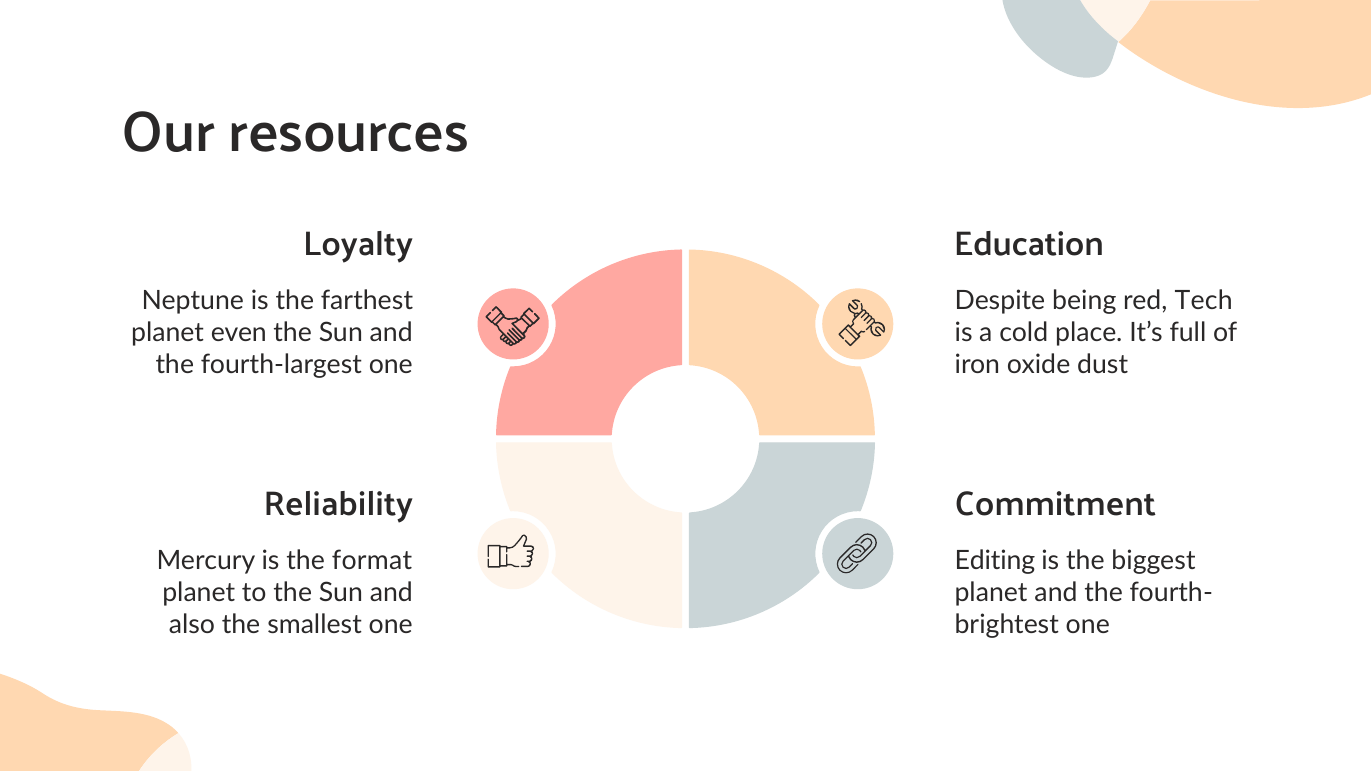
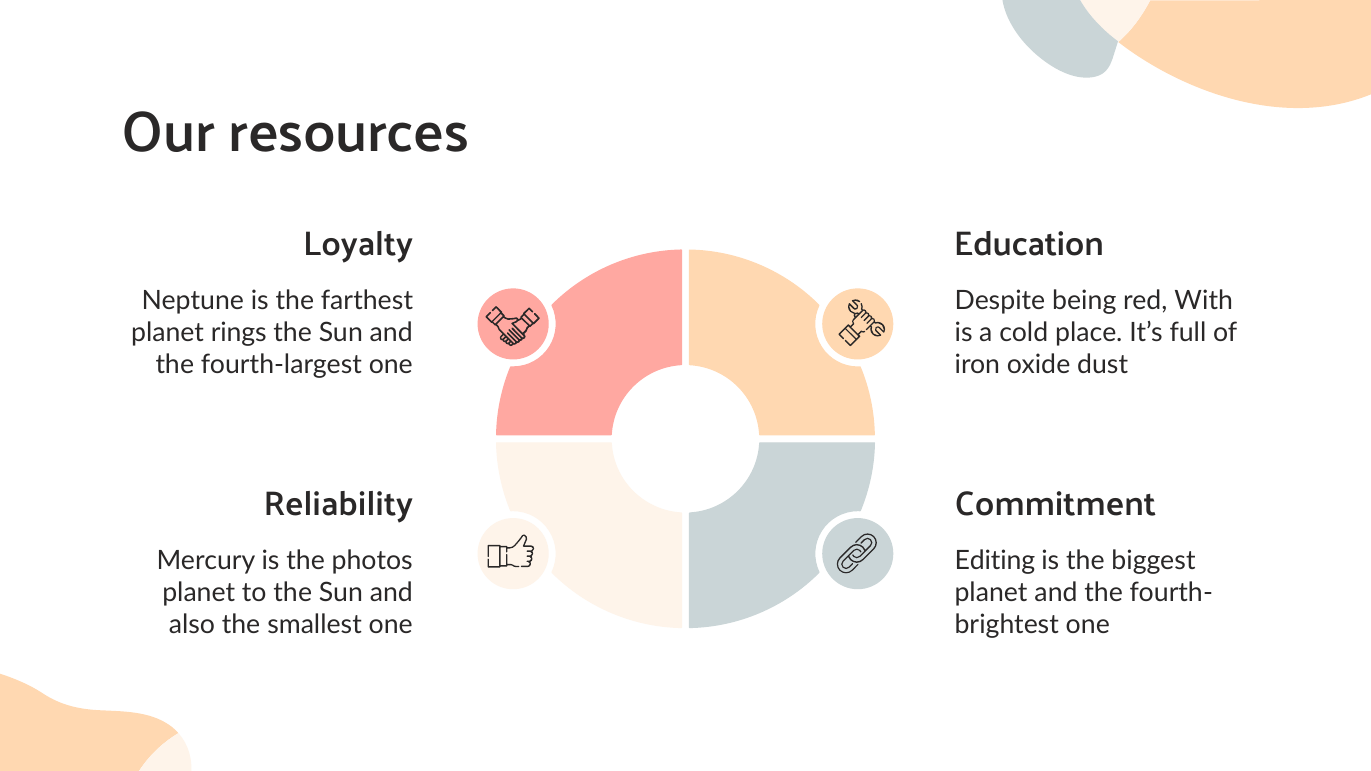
Tech: Tech -> With
even: even -> rings
format: format -> photos
